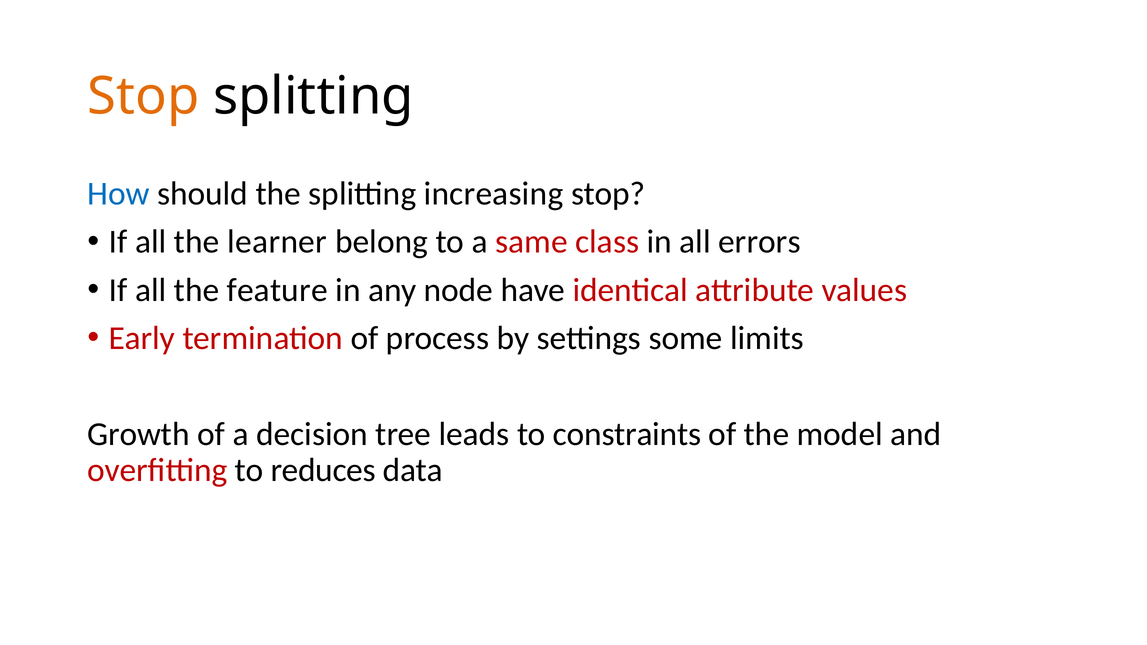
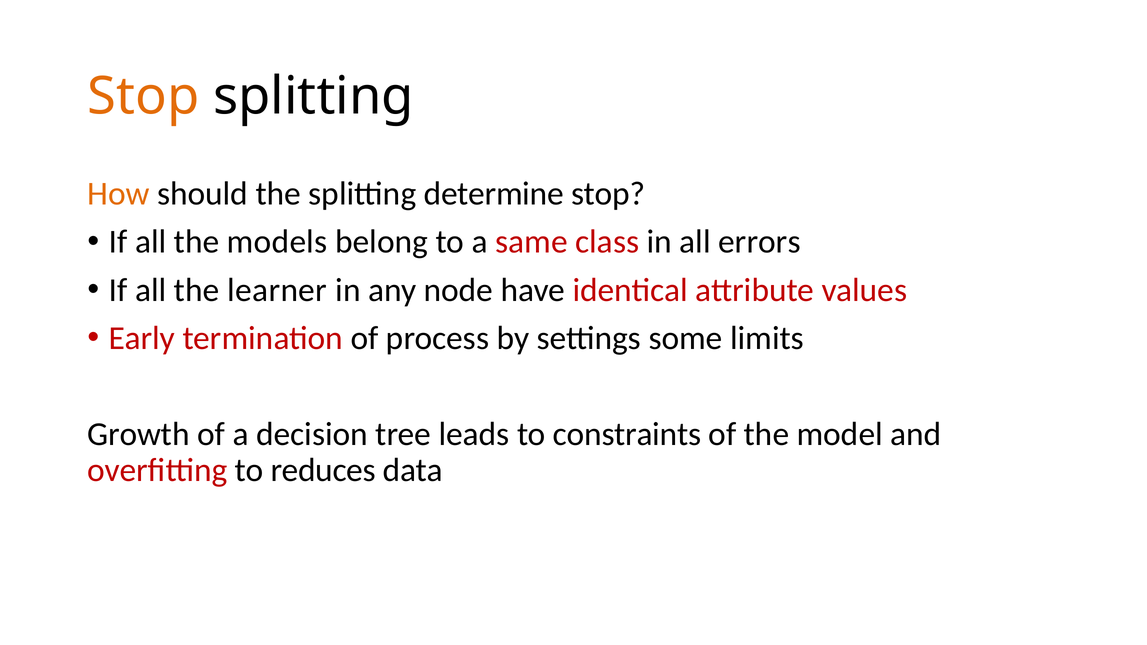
How colour: blue -> orange
increasing: increasing -> determine
learner: learner -> models
feature: feature -> learner
